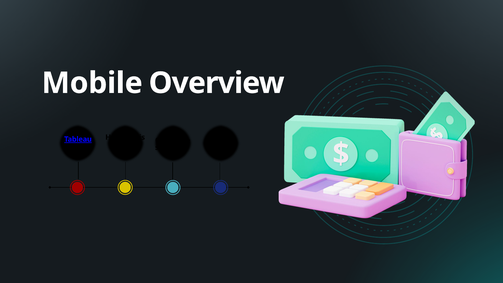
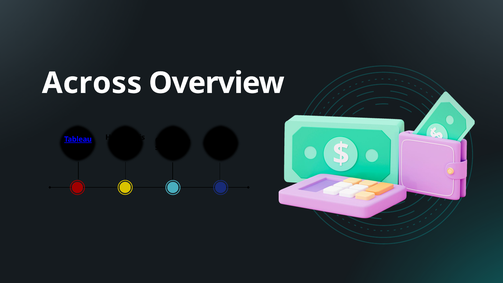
Mobile: Mobile -> Across
